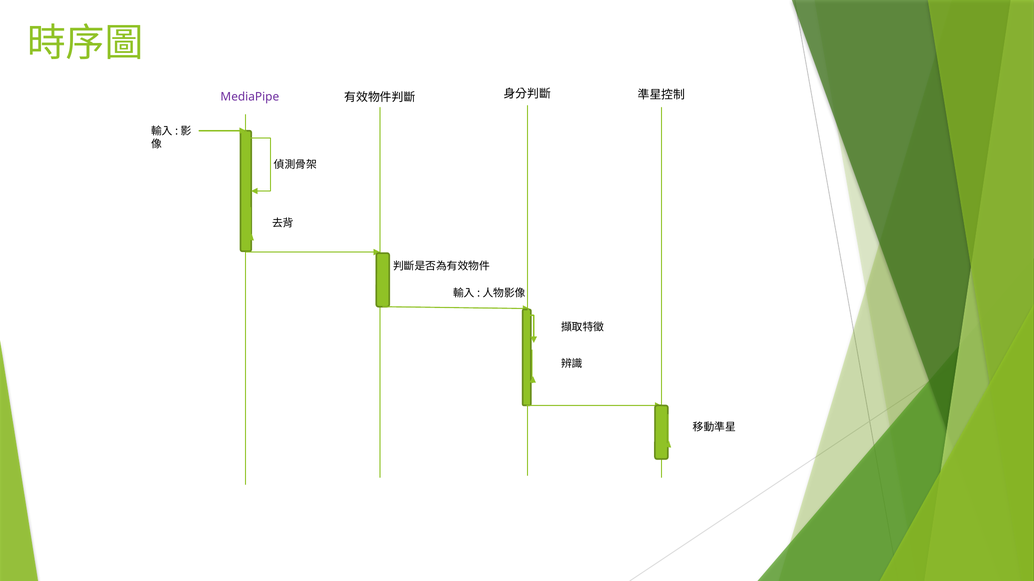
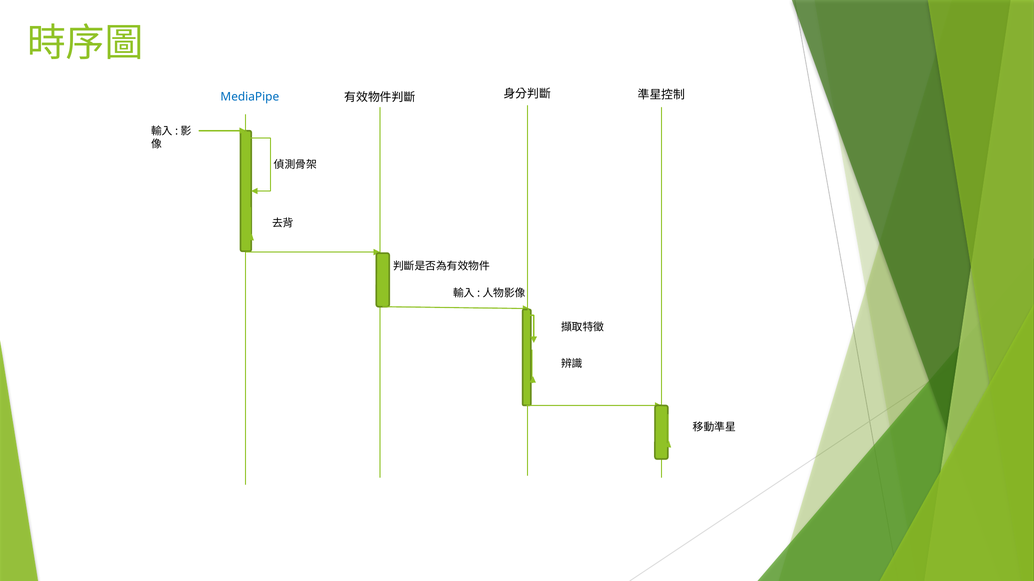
MediaPipe colour: purple -> blue
